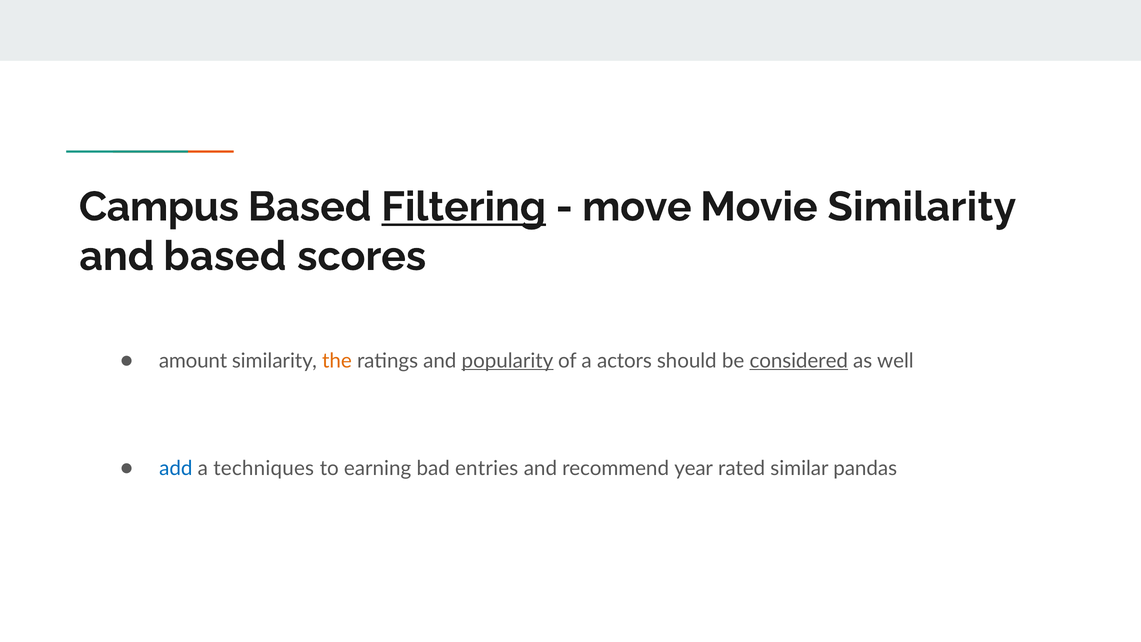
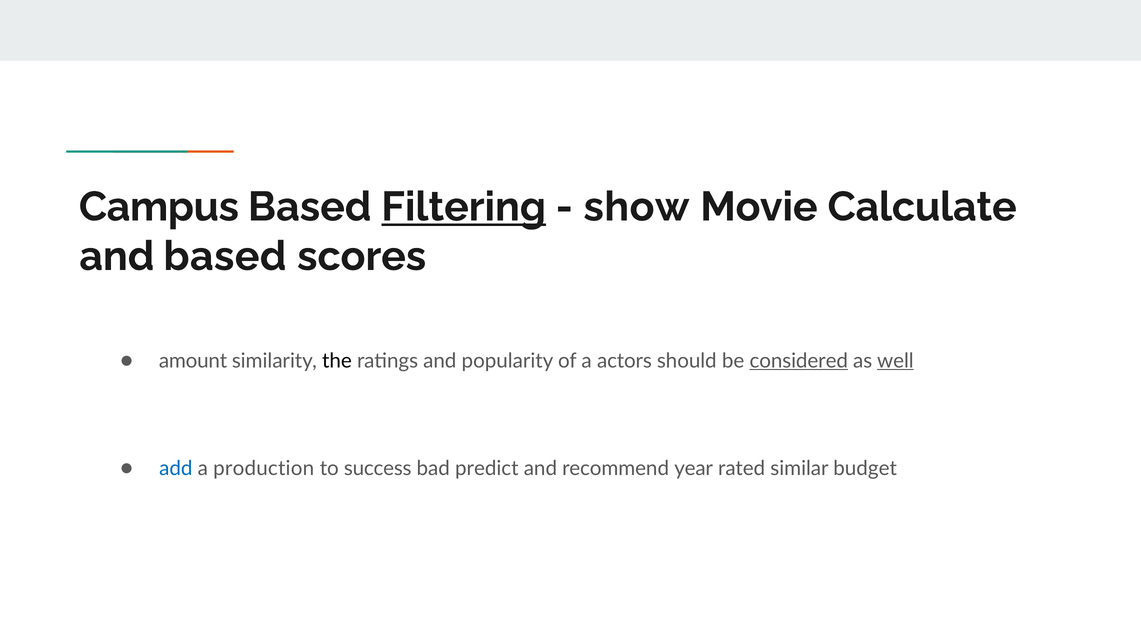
move: move -> show
Movie Similarity: Similarity -> Calculate
the colour: orange -> black
popularity underline: present -> none
well underline: none -> present
techniques: techniques -> production
earning: earning -> success
entries: entries -> predict
pandas: pandas -> budget
